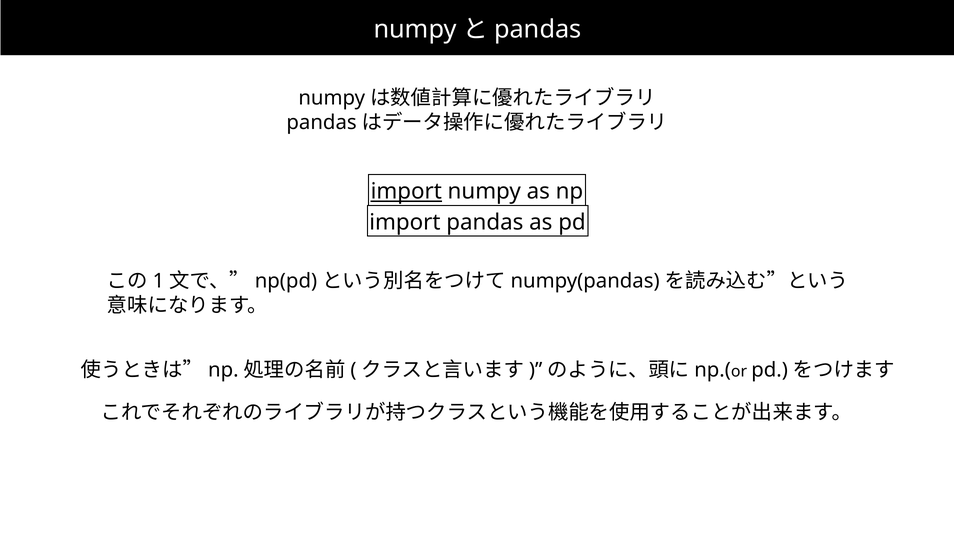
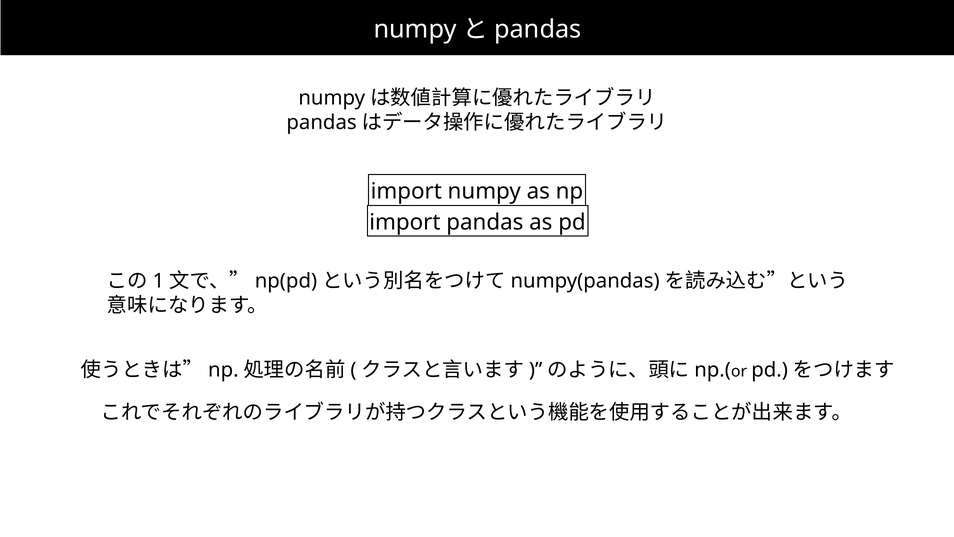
import at (406, 191) underline: present -> none
